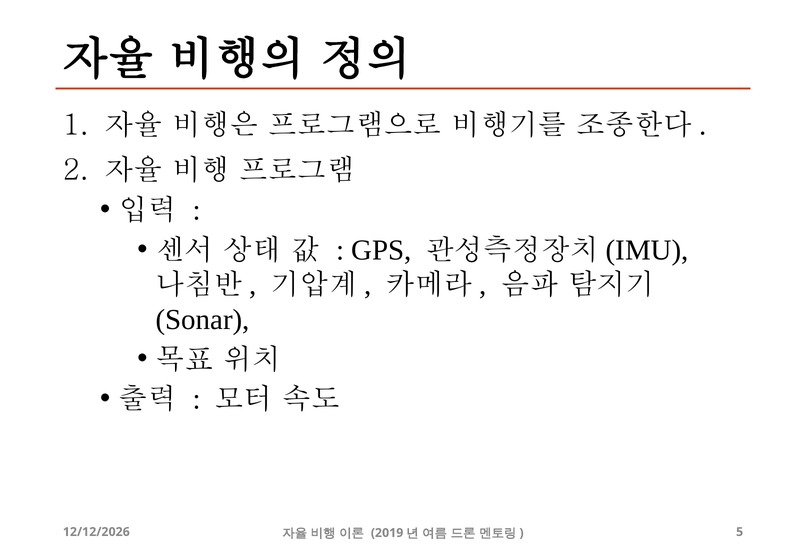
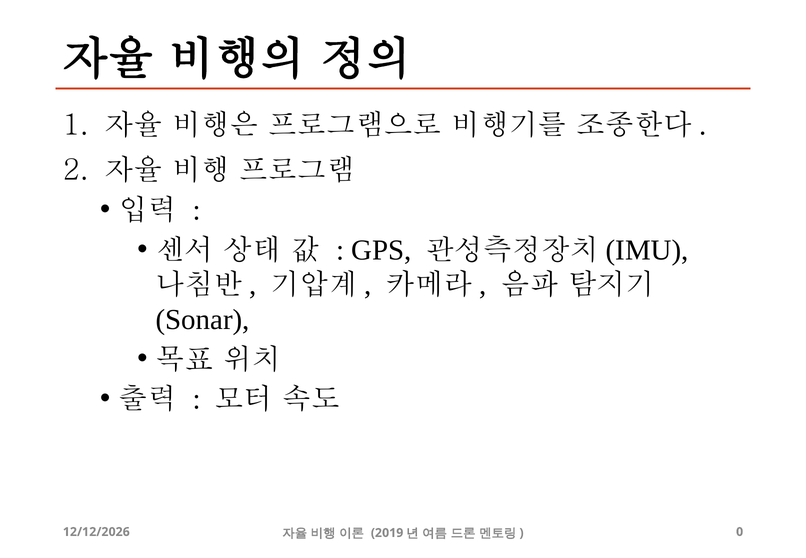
5: 5 -> 0
